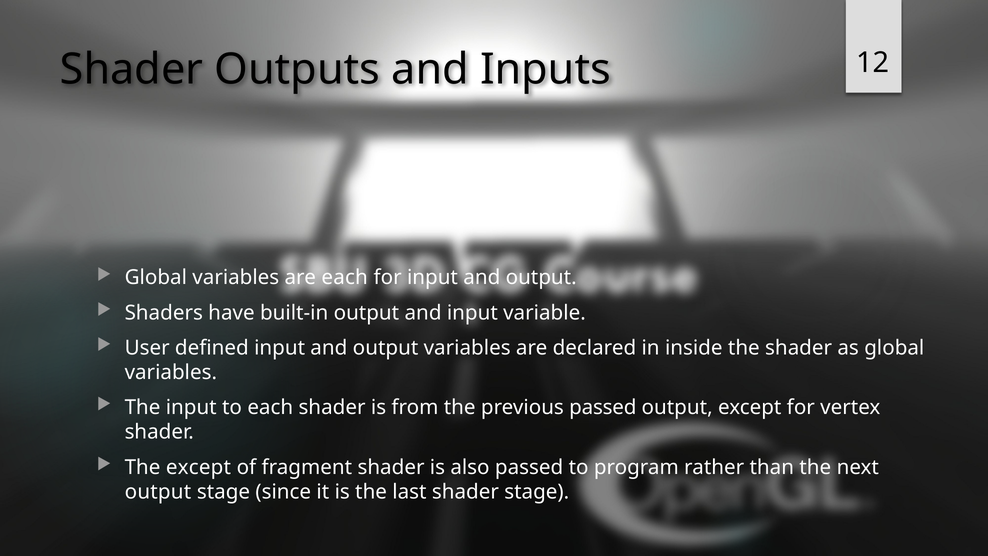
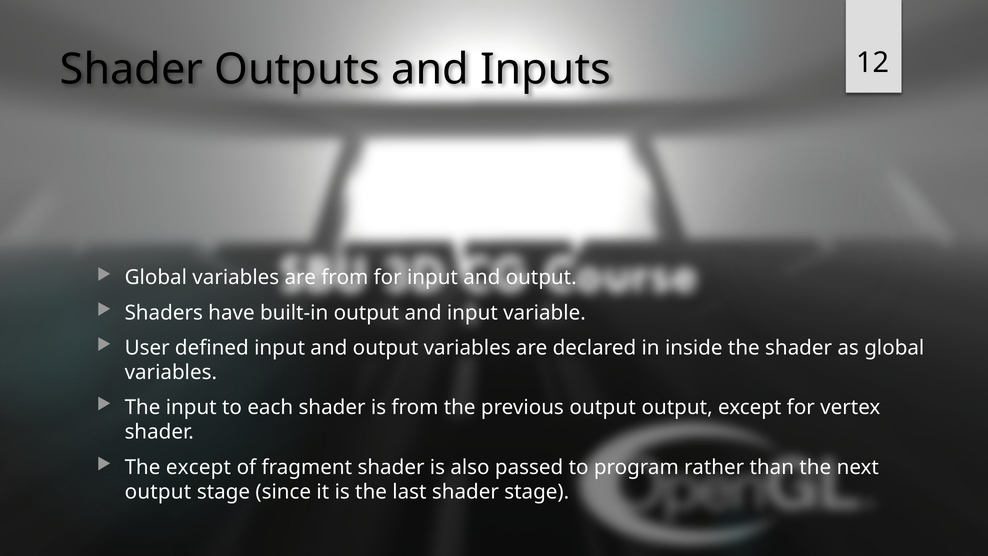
are each: each -> from
previous passed: passed -> output
